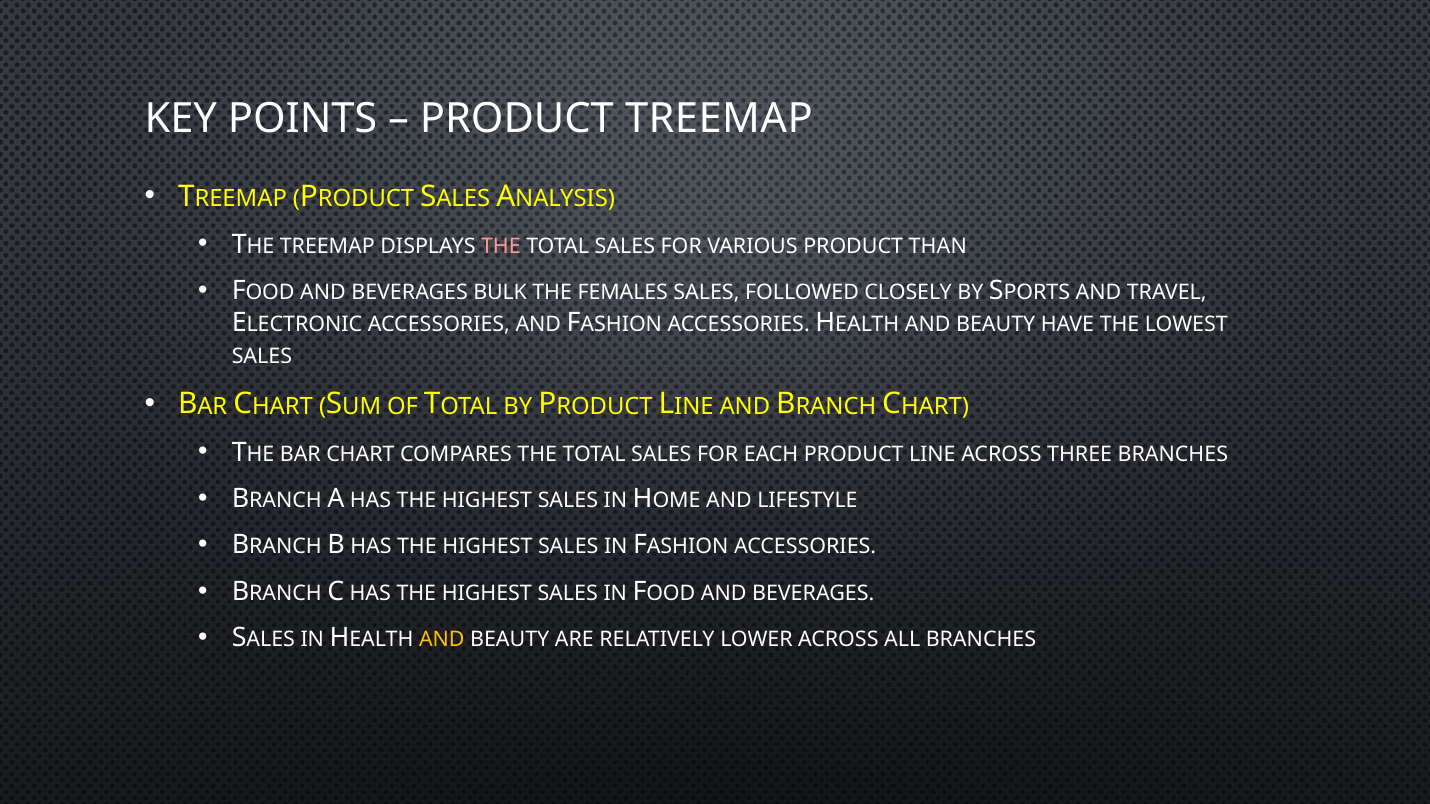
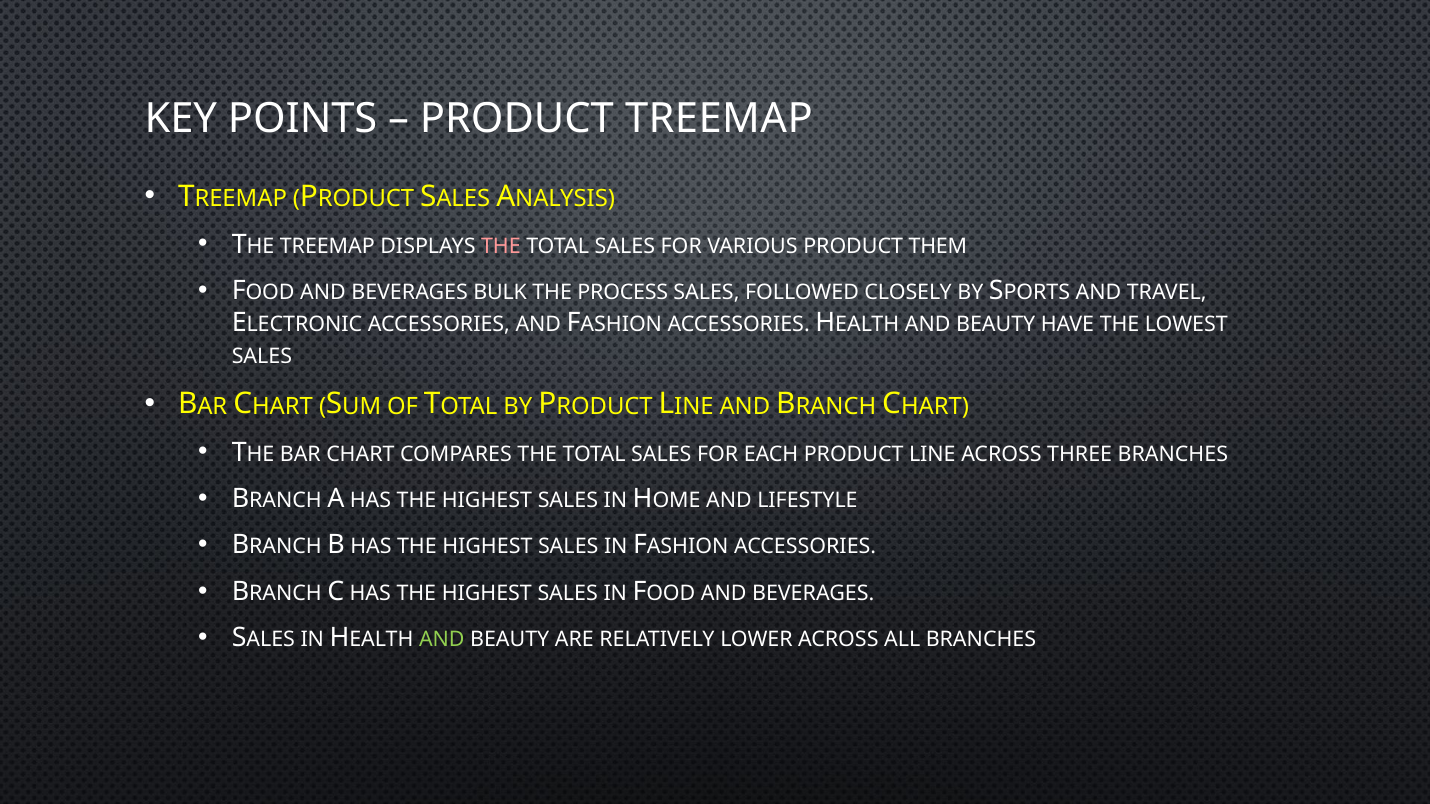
THAN: THAN -> THEM
FEMALES: FEMALES -> PROCESS
AND at (442, 640) colour: yellow -> light green
